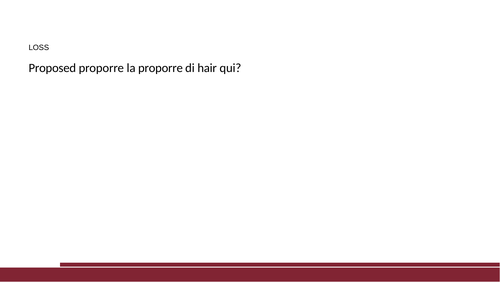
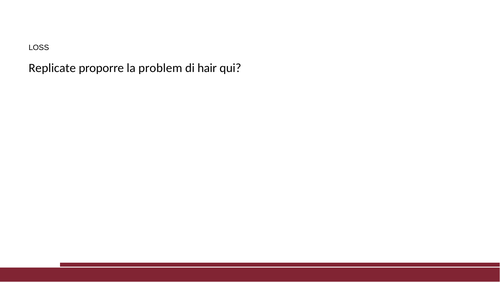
Proposed: Proposed -> Replicate
la proporre: proporre -> problem
